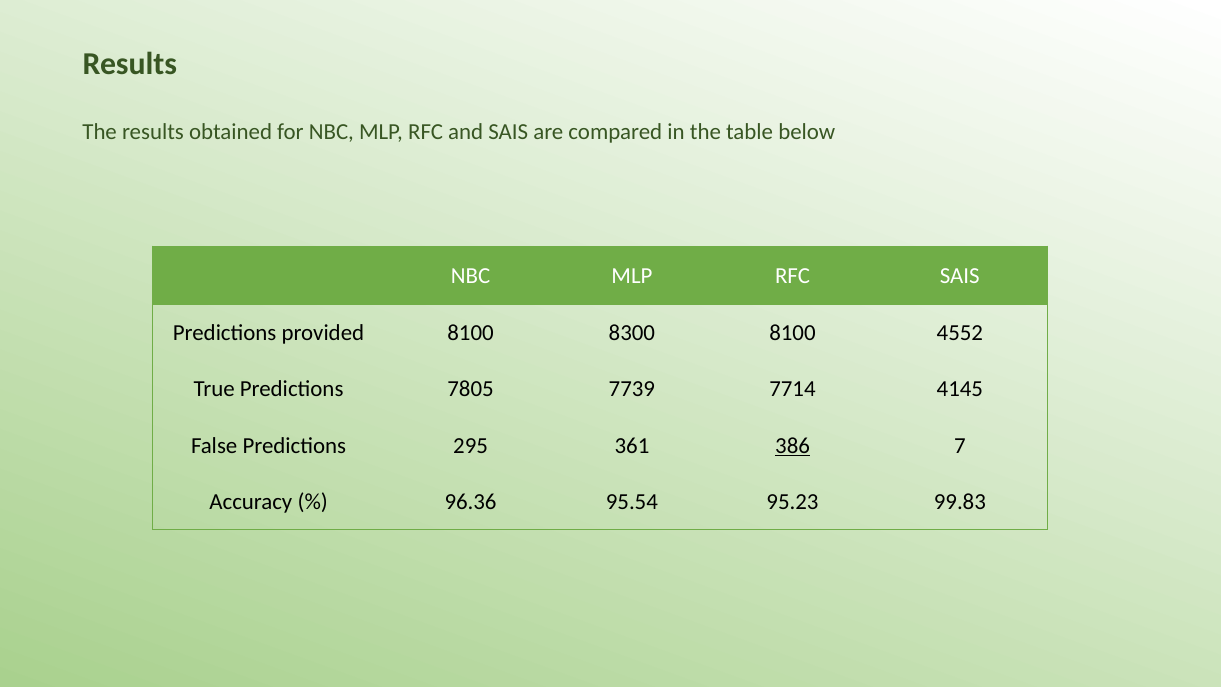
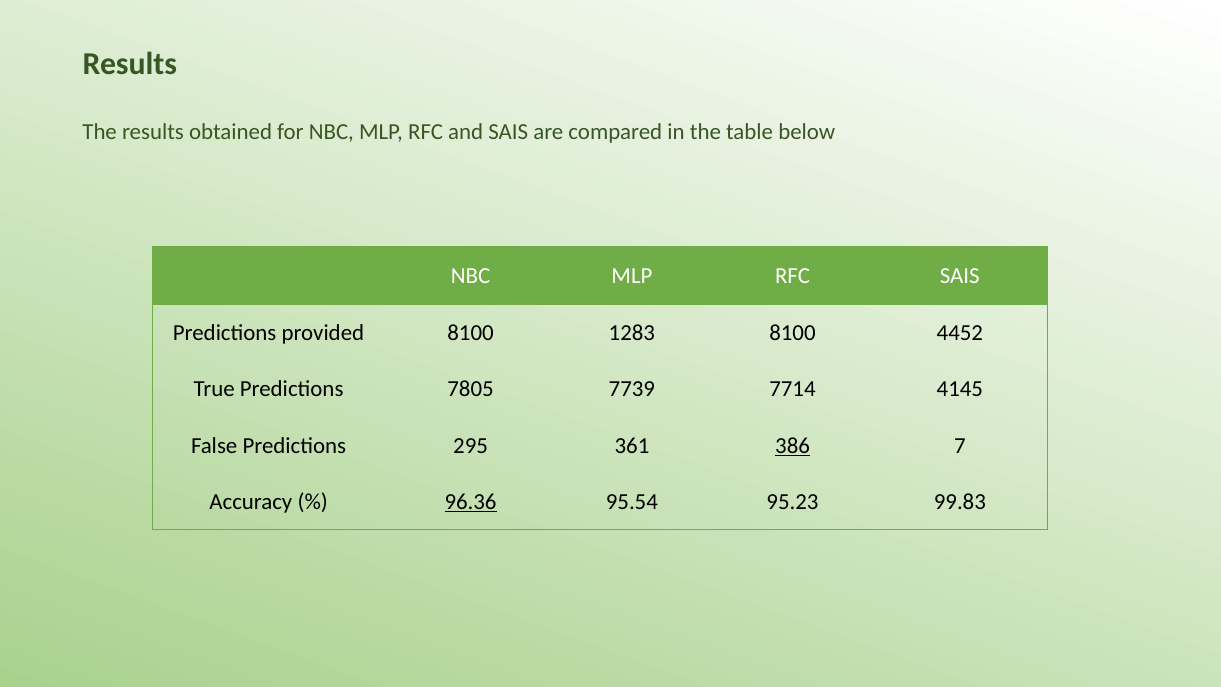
8300: 8300 -> 1283
4552: 4552 -> 4452
96.36 underline: none -> present
